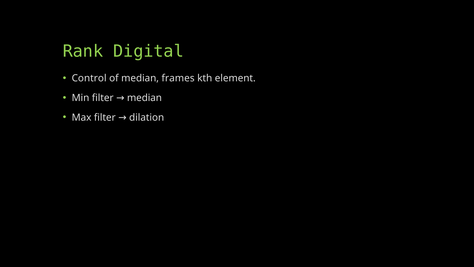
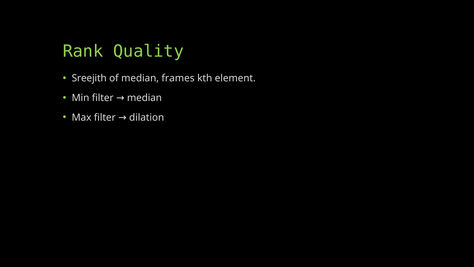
Digital: Digital -> Quality
Control: Control -> Sreejith
